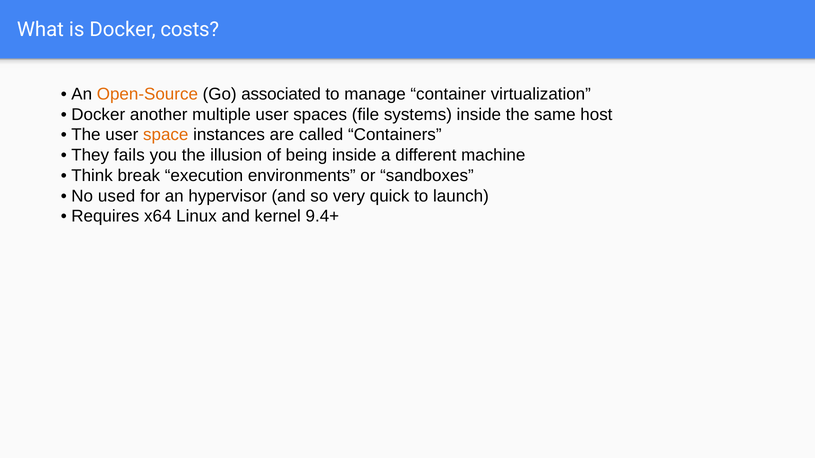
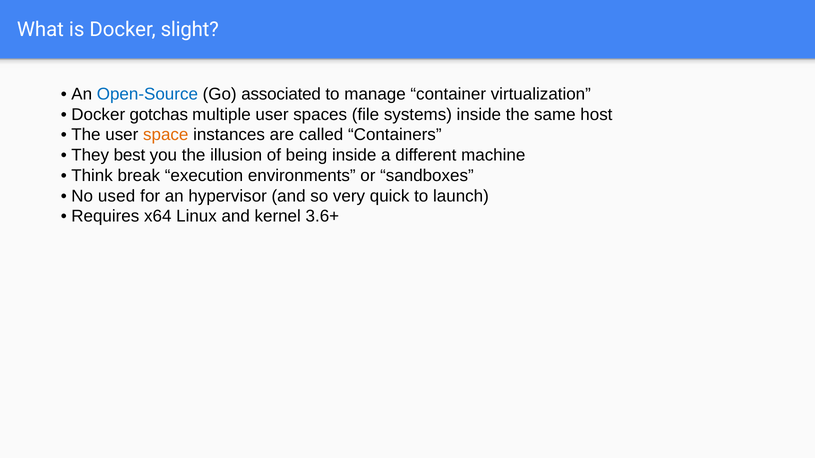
costs: costs -> slight
Open-Source colour: orange -> blue
another: another -> gotchas
fails: fails -> best
9.4+: 9.4+ -> 3.6+
